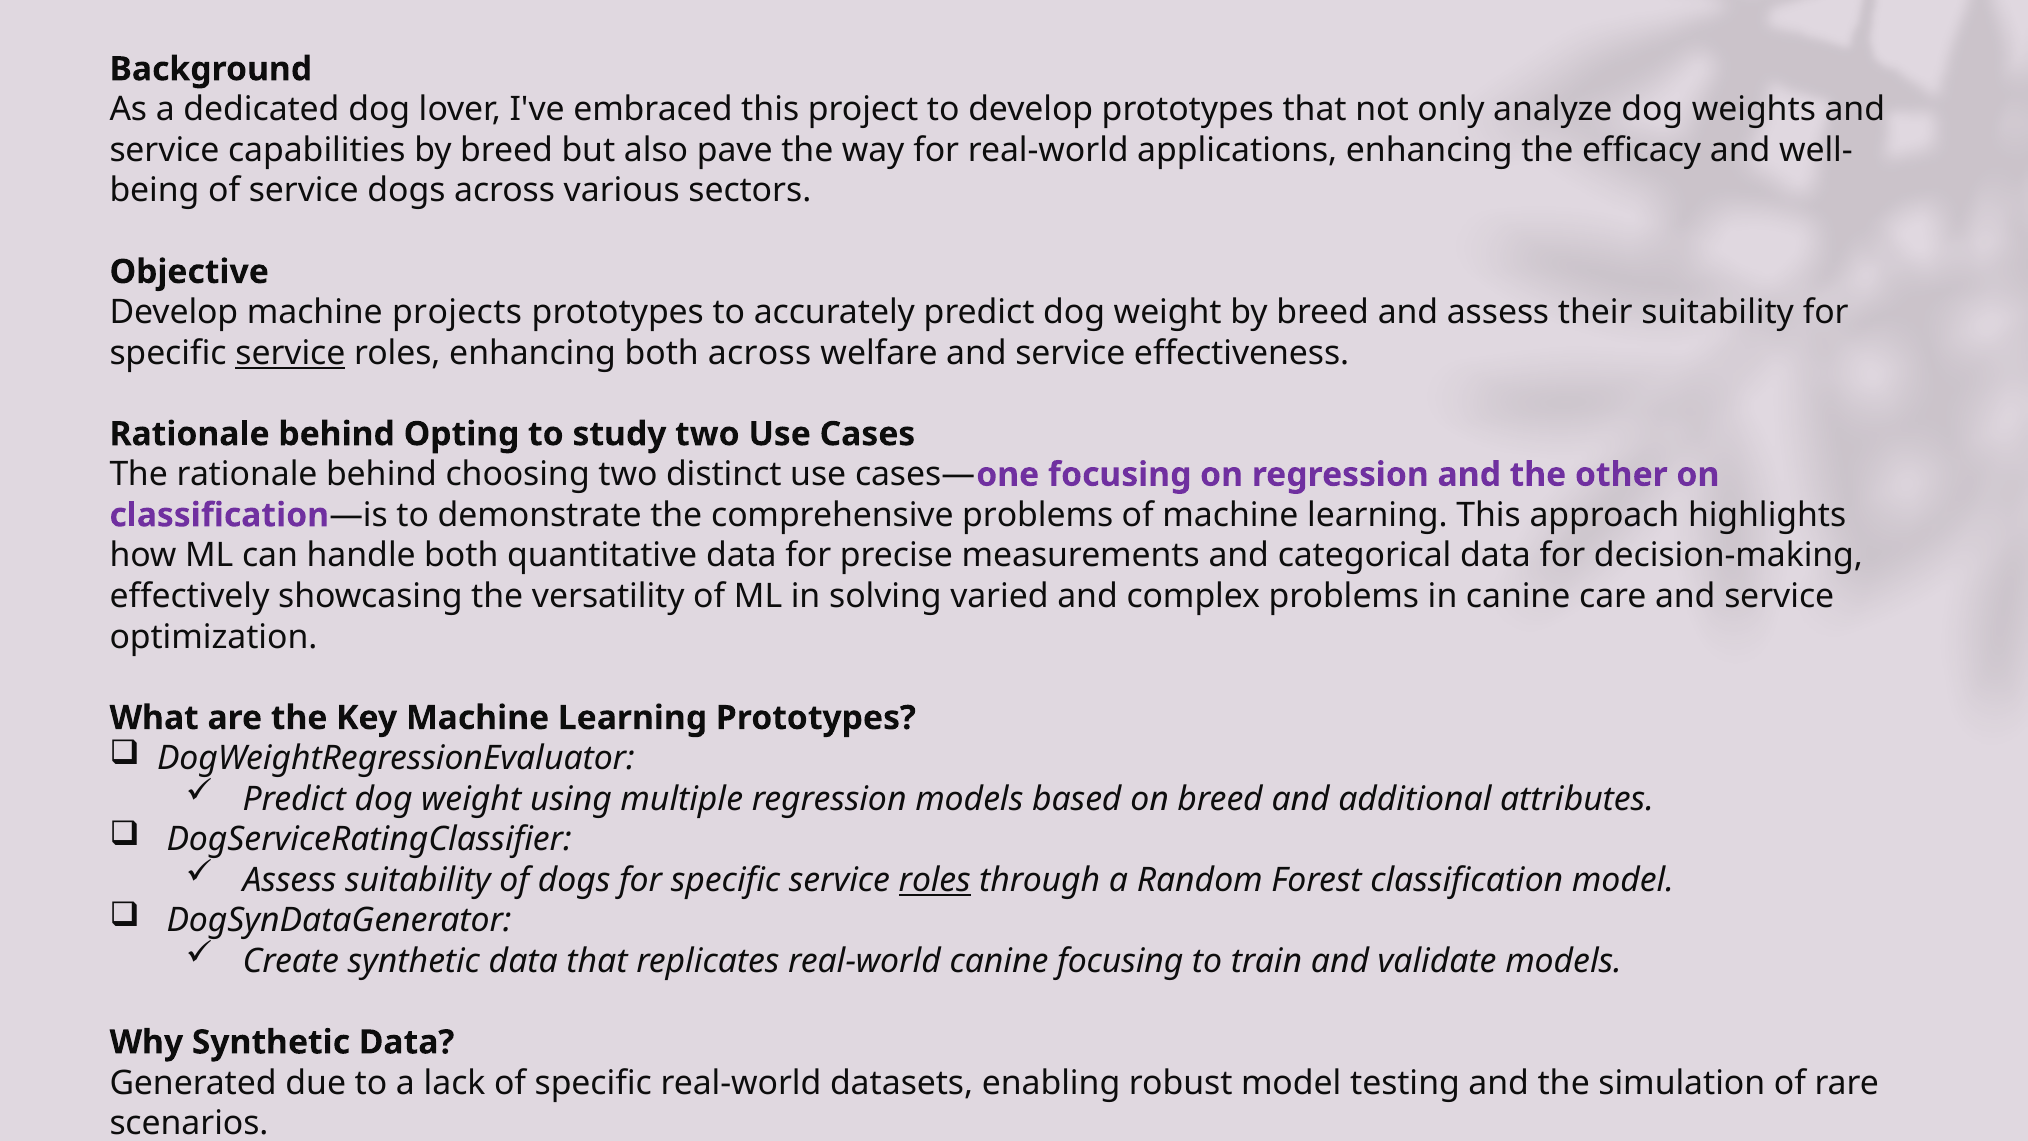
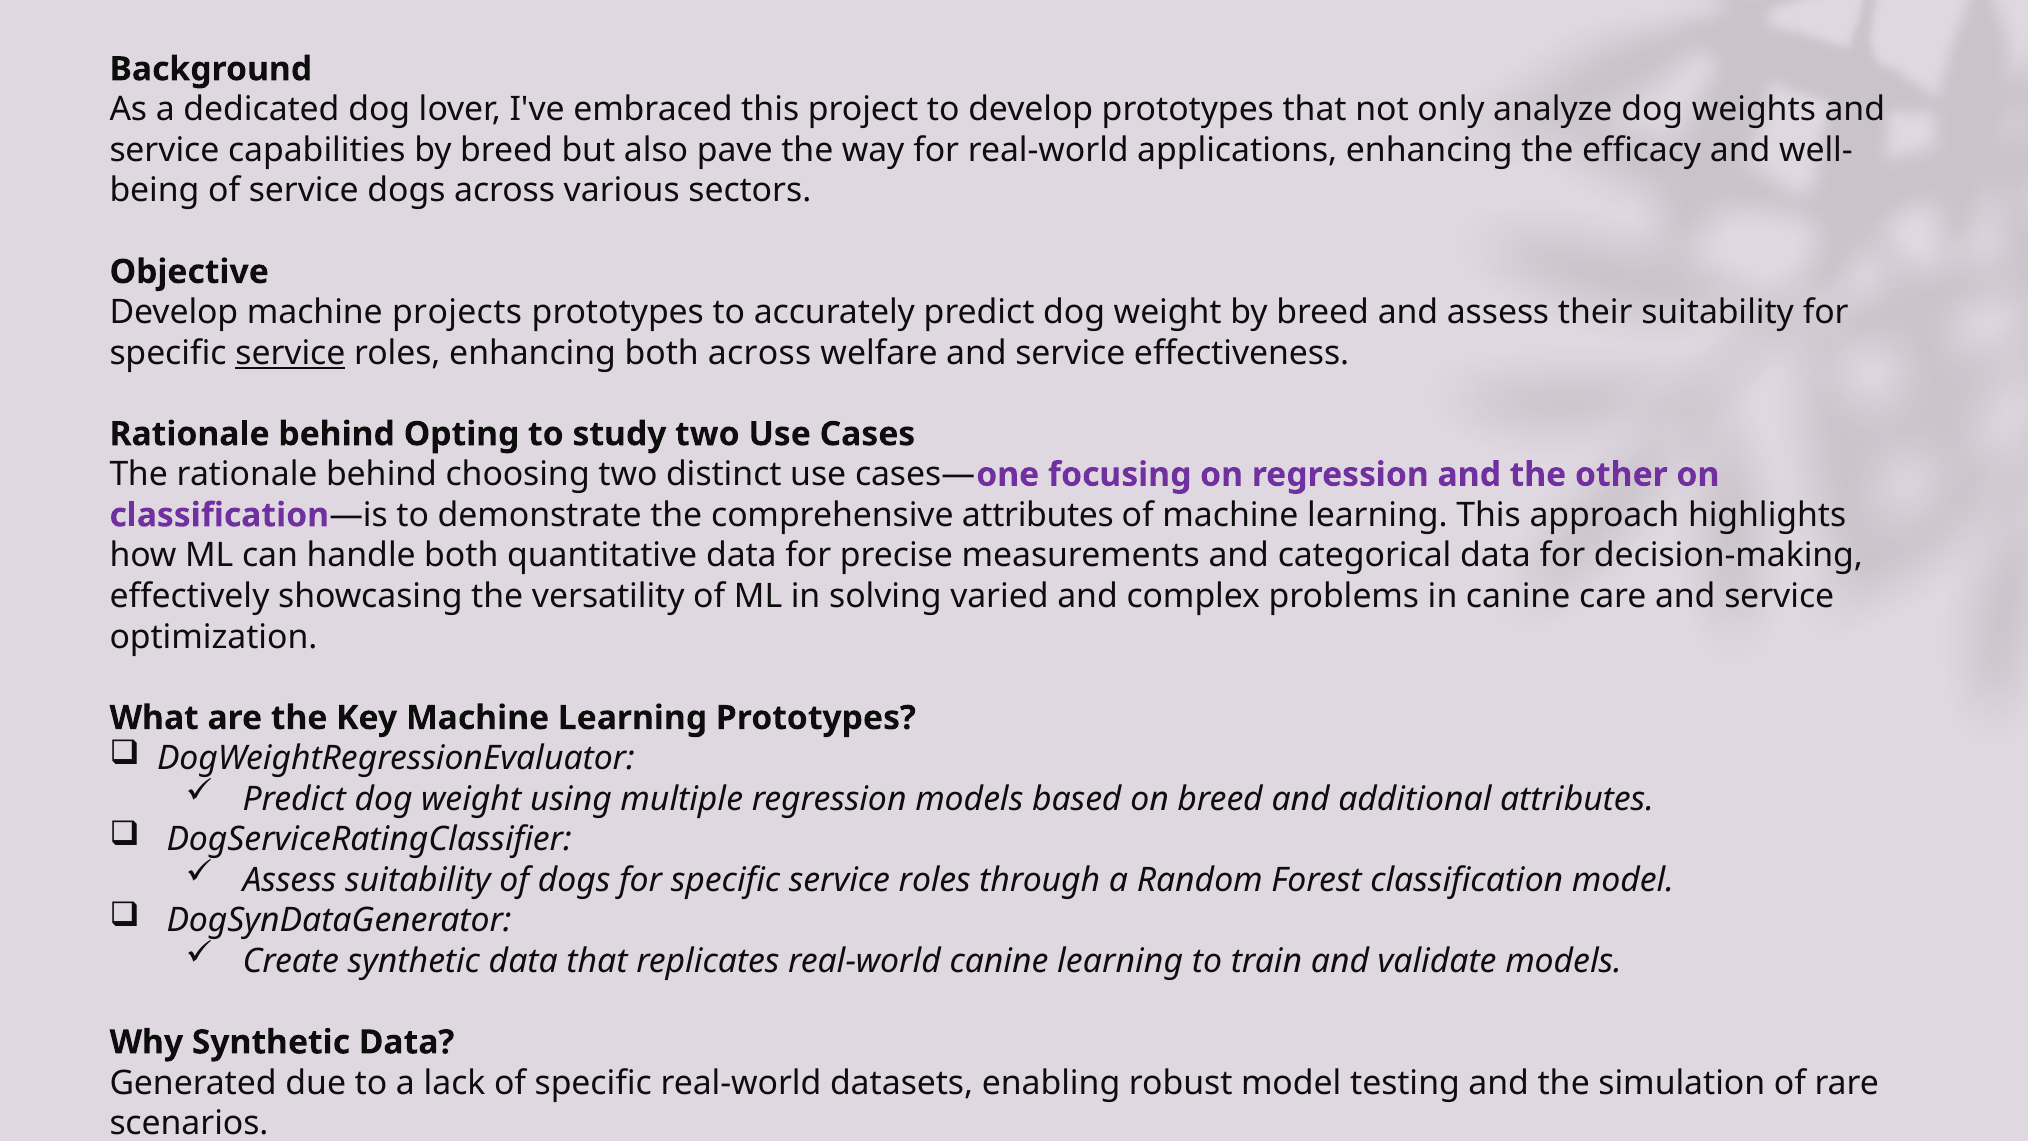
comprehensive problems: problems -> attributes
roles at (935, 880) underline: present -> none
canine focusing: focusing -> learning
